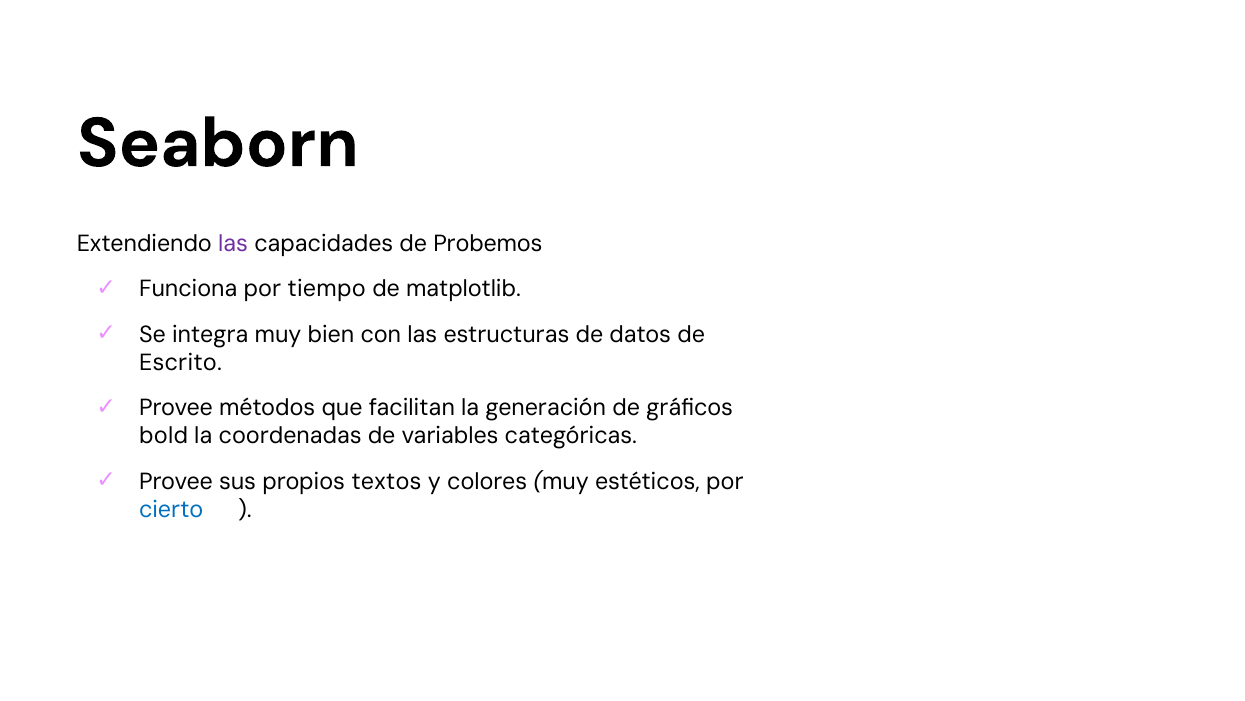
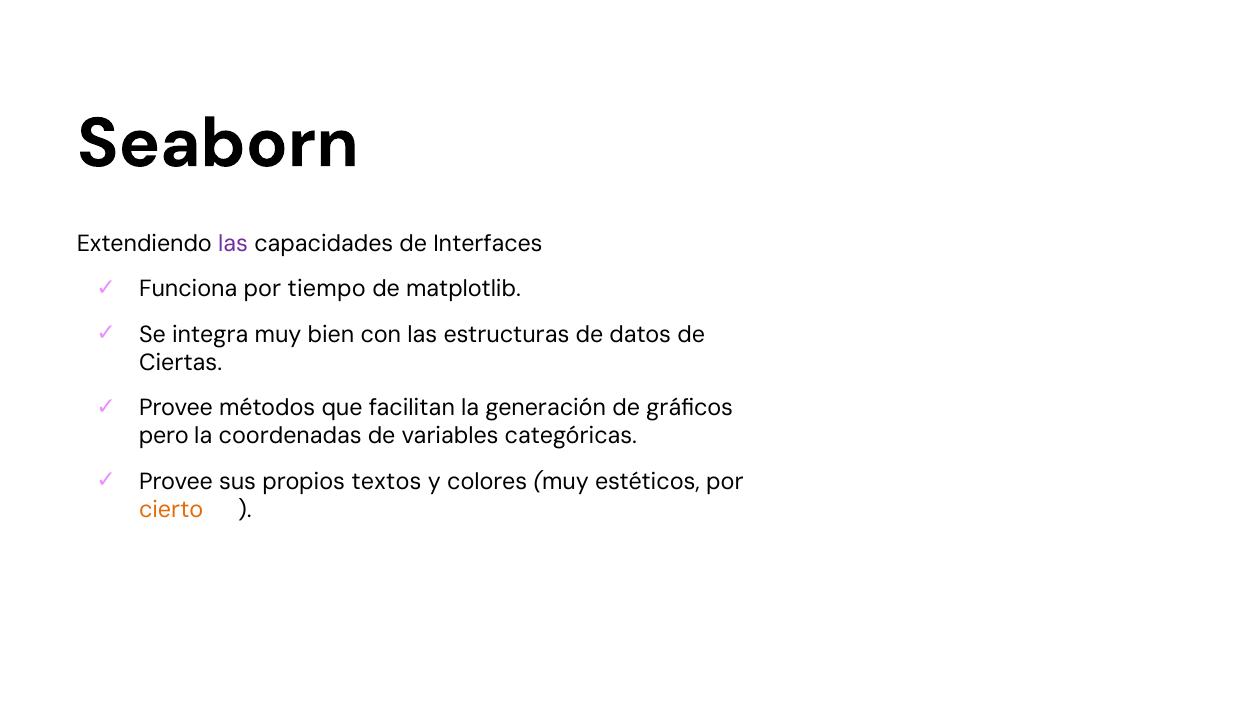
Probemos: Probemos -> Interfaces
Escrito: Escrito -> Ciertas
bold: bold -> pero
cierto colour: blue -> orange
